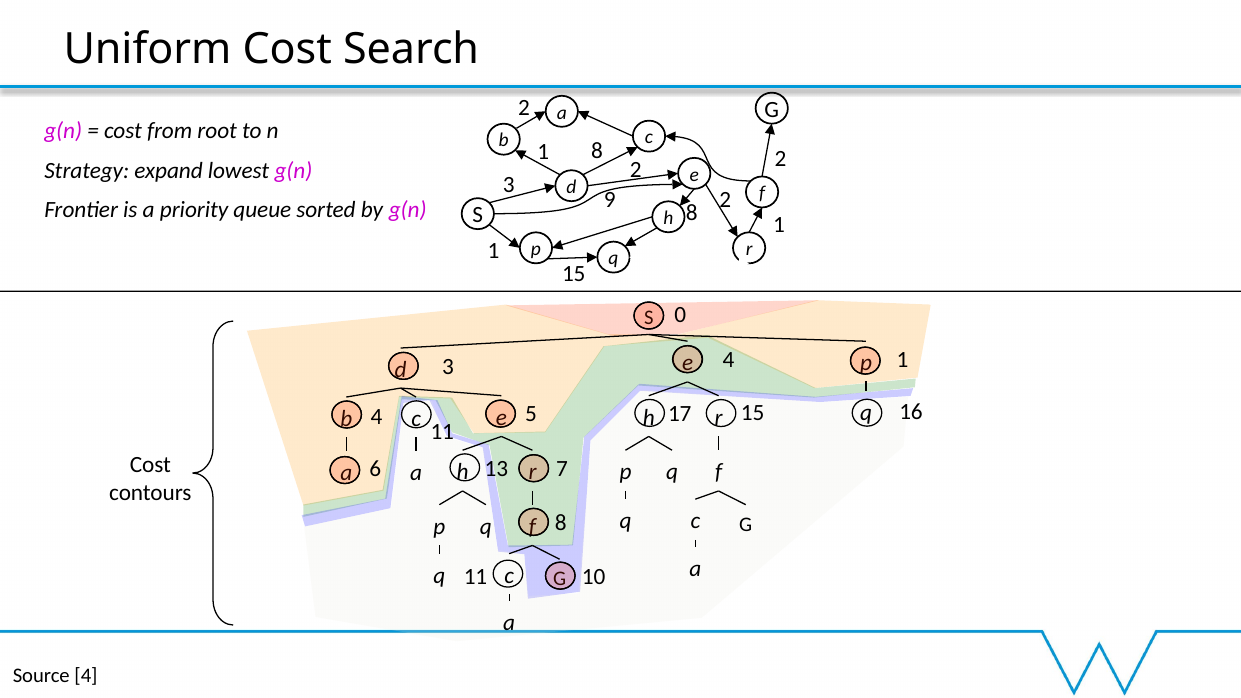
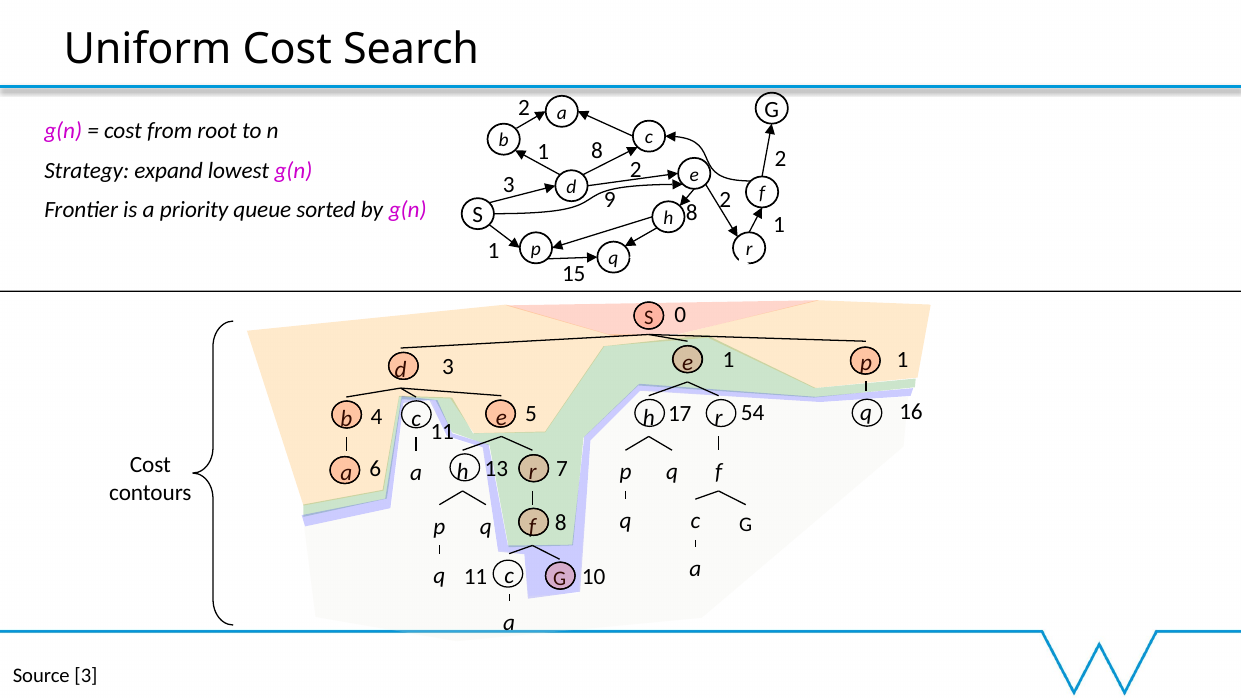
3 4: 4 -> 1
17 15: 15 -> 54
Source 4: 4 -> 3
